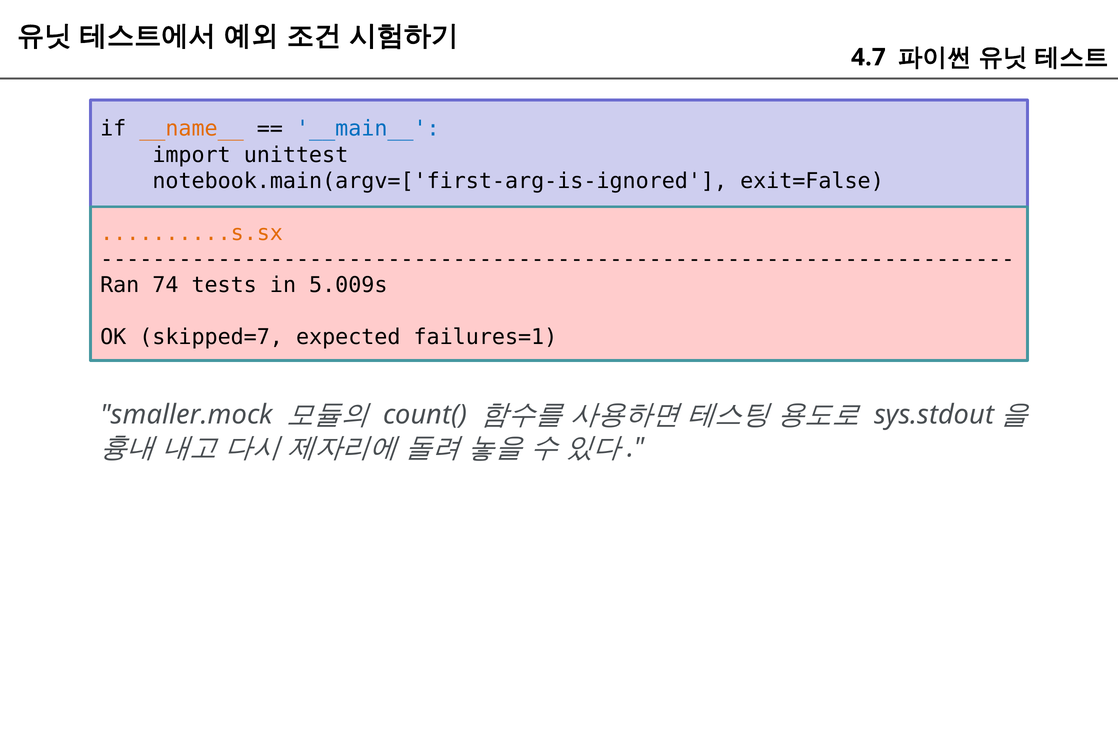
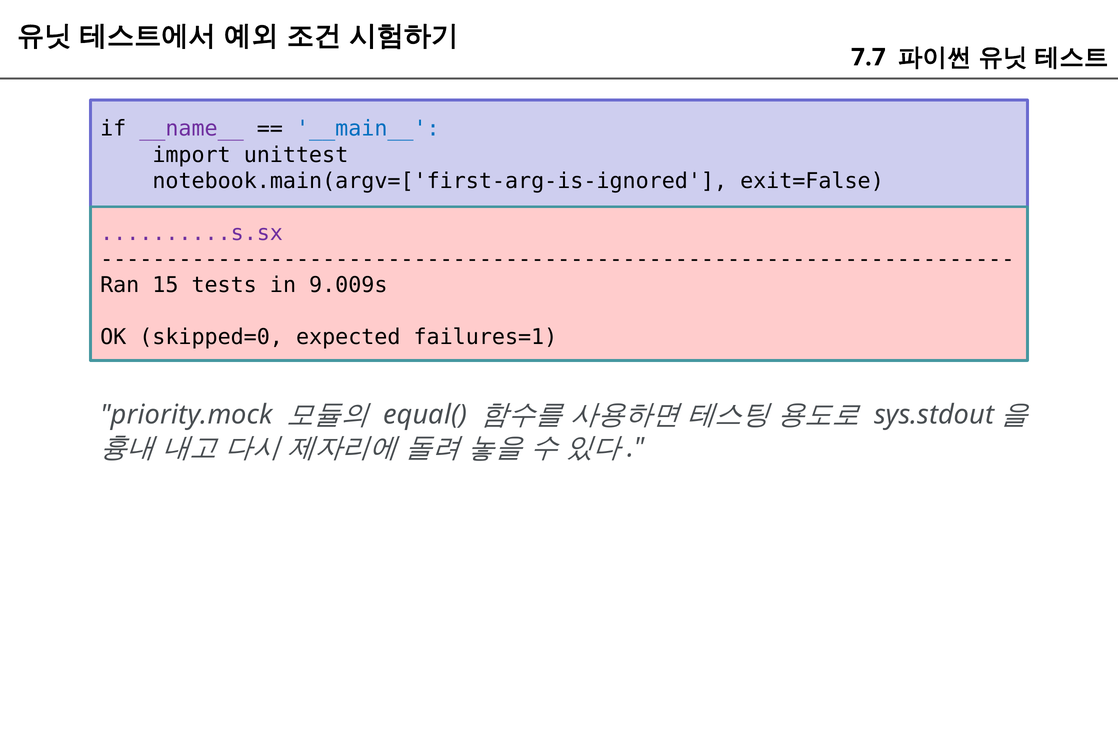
4.7: 4.7 -> 7.7
__name__ colour: orange -> purple
..........s.sx colour: orange -> purple
74: 74 -> 15
5.009s: 5.009s -> 9.009s
skipped=7: skipped=7 -> skipped=0
smaller.mock: smaller.mock -> priority.mock
count(: count( -> equal(
